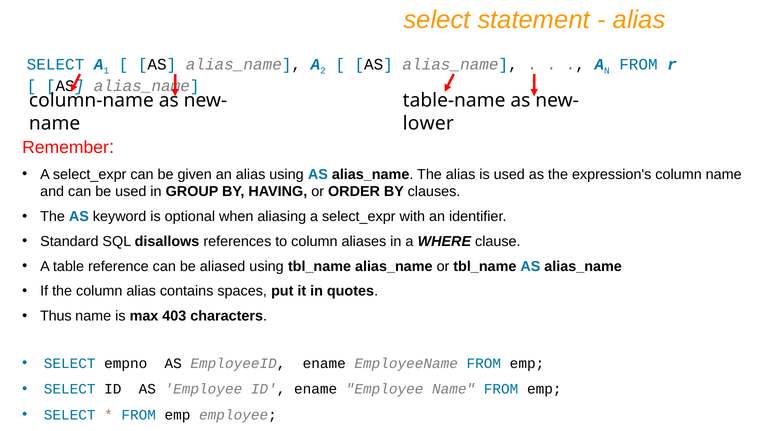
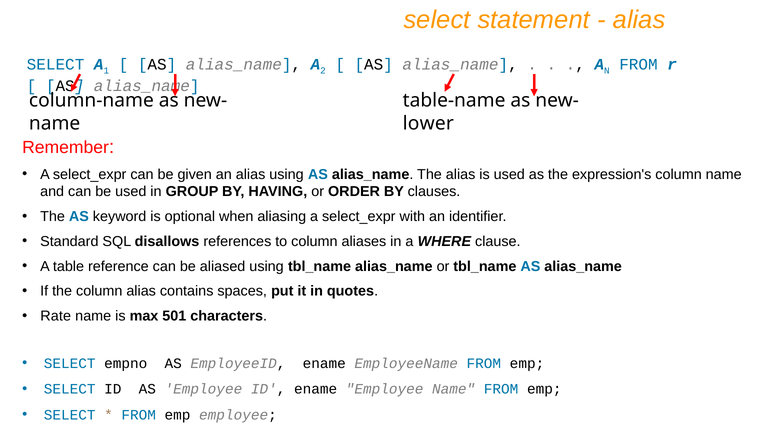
Thus: Thus -> Rate
403: 403 -> 501
